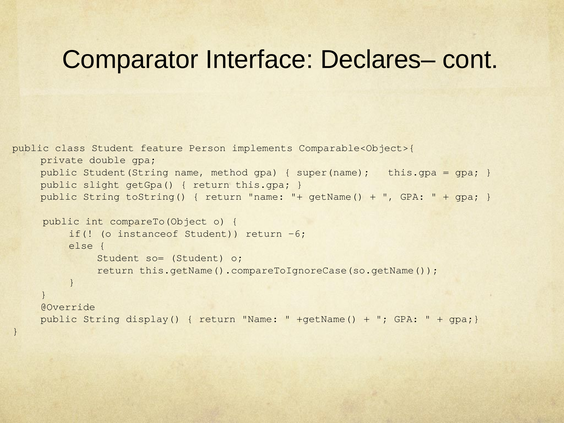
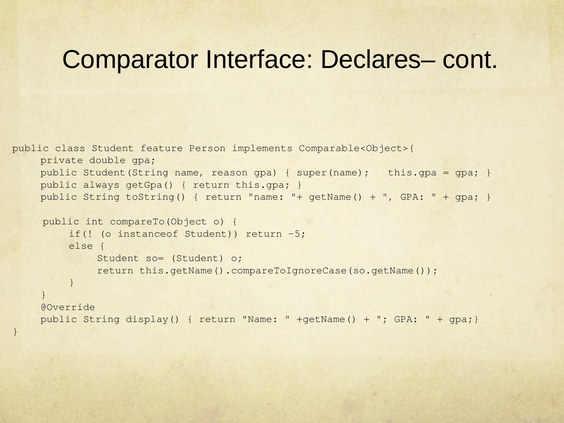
method: method -> reason
slight: slight -> always
-6: -6 -> -5
